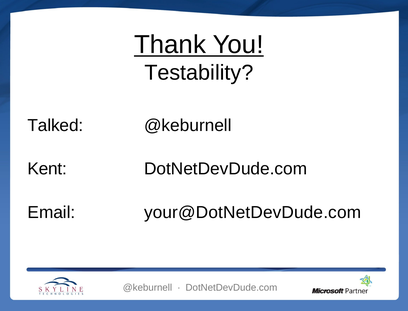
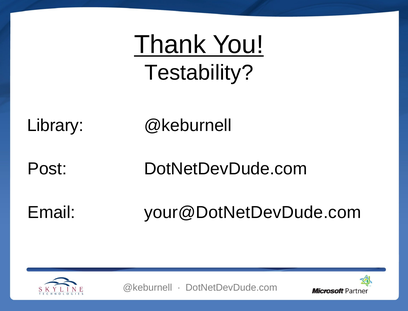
Talked: Talked -> Library
Kent: Kent -> Post
